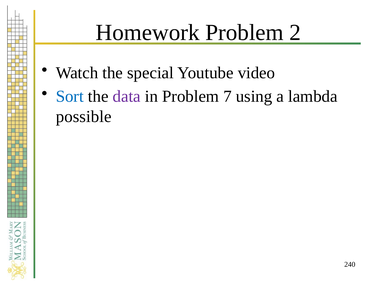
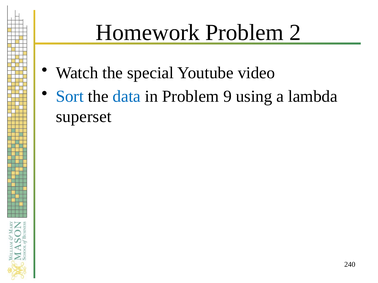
data colour: purple -> blue
7: 7 -> 9
possible: possible -> superset
